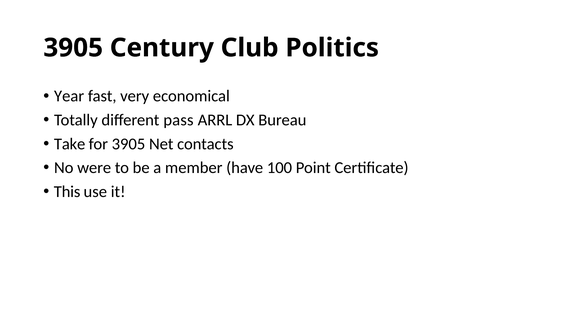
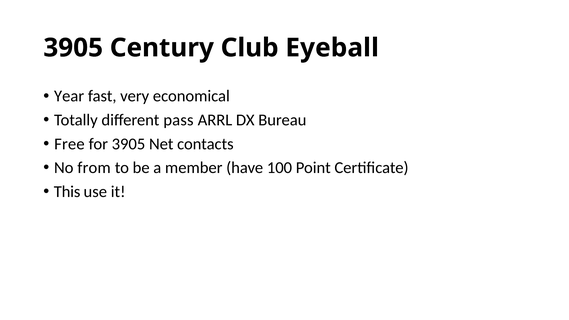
Politics: Politics -> Eyeball
Take: Take -> Free
were: were -> from
